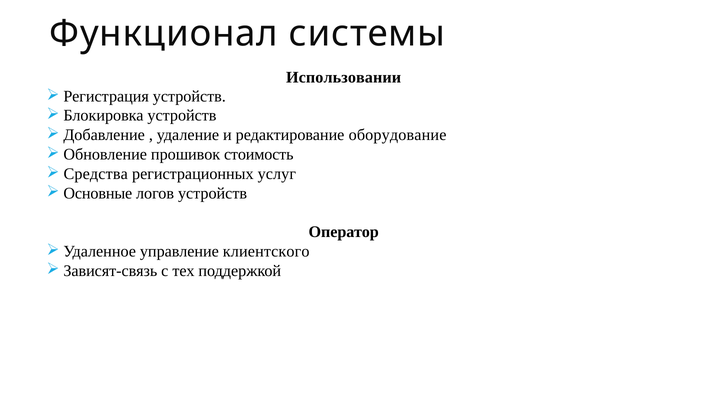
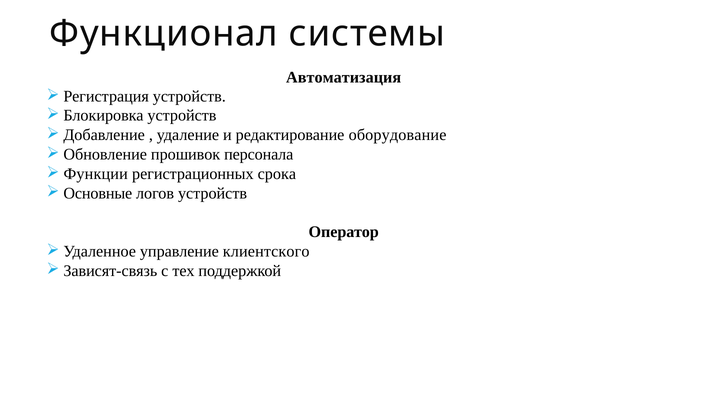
Использовании: Использовании -> Автоматизация
стоимость: стоимость -> персонала
Средства: Средства -> Функции
услуг: услуг -> срока
